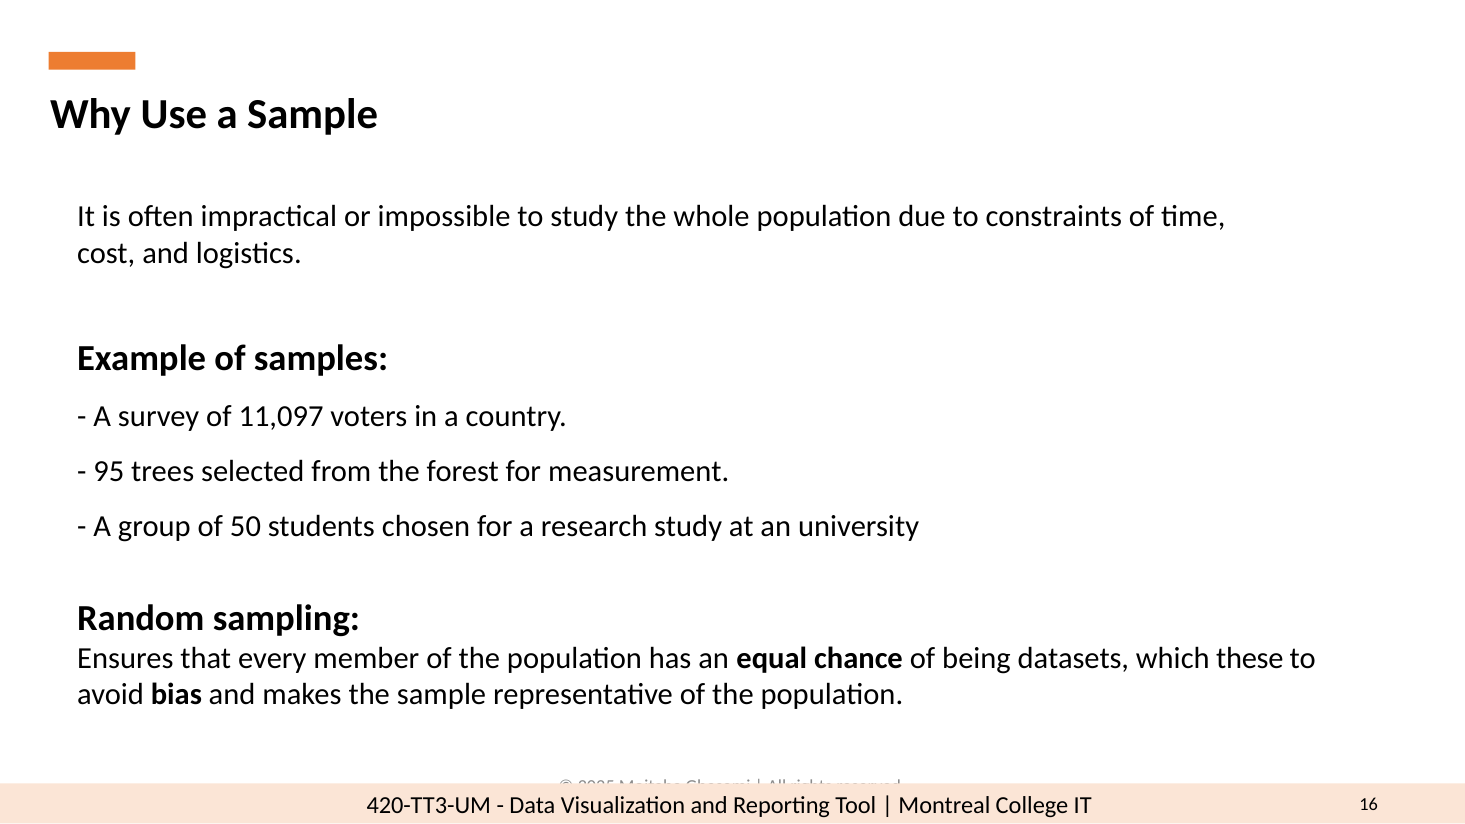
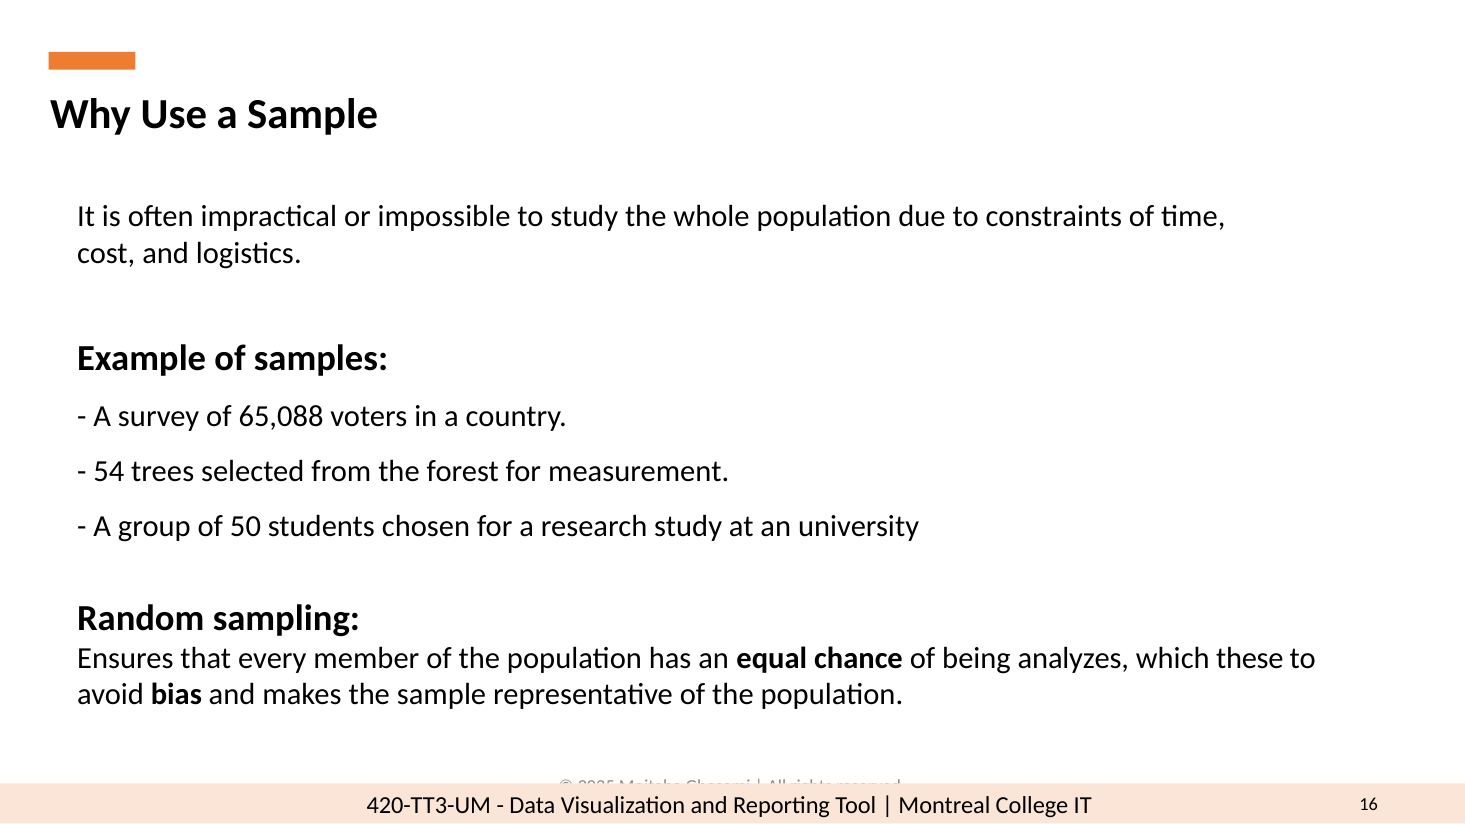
11,097: 11,097 -> 65,088
95: 95 -> 54
datasets: datasets -> analyzes
